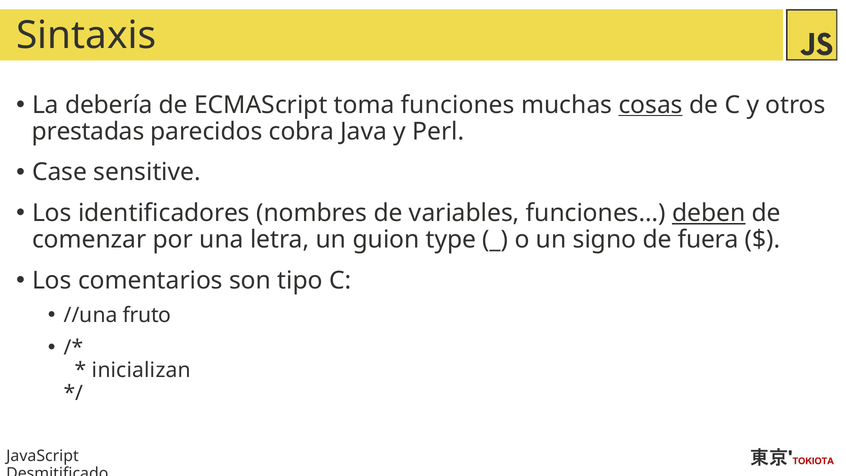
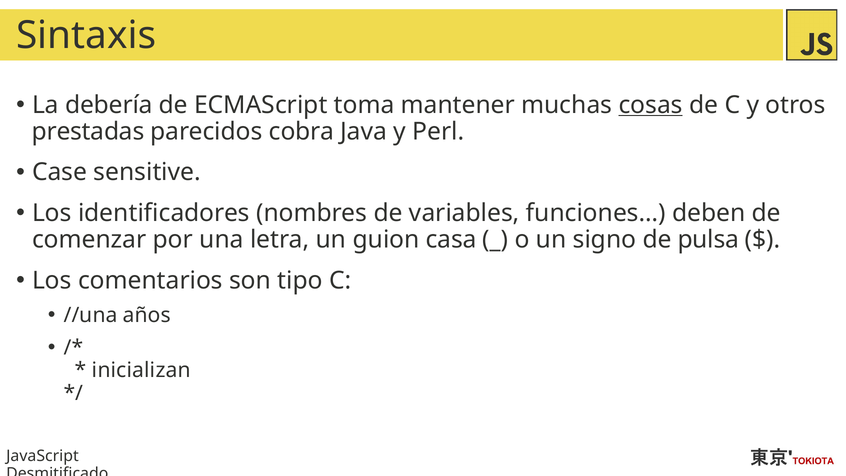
funciones: funciones -> mantener
deben underline: present -> none
type: type -> casa
fuera: fuera -> pulsa
fruto: fruto -> años
